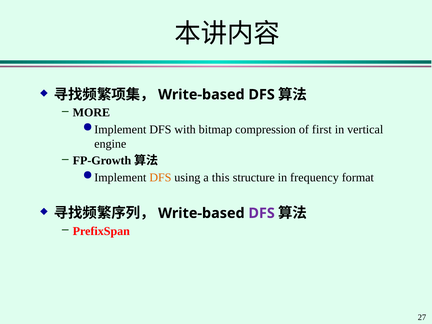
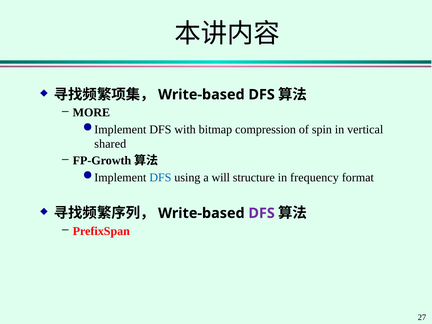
first: first -> spin
engine: engine -> shared
DFS at (160, 177) colour: orange -> blue
this: this -> will
